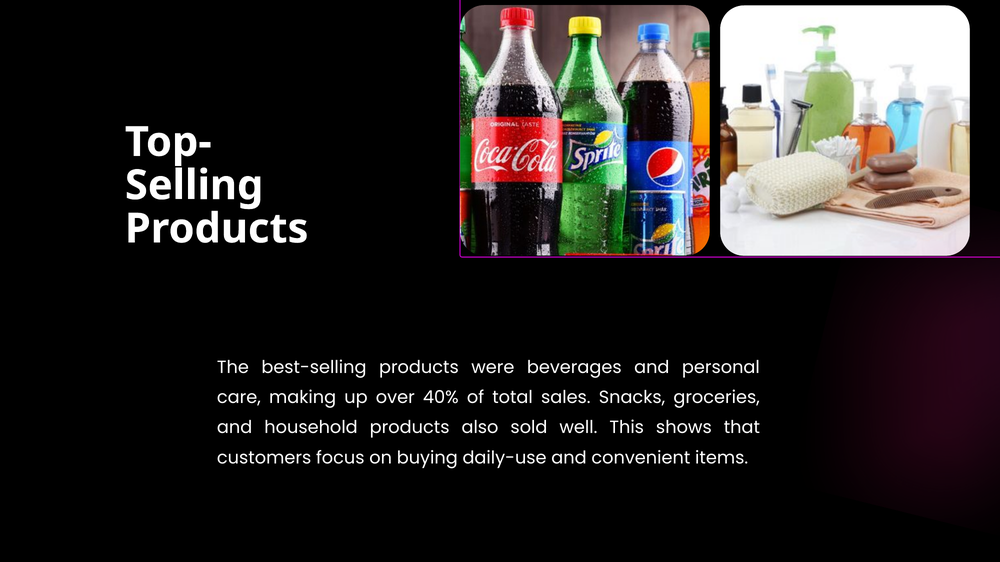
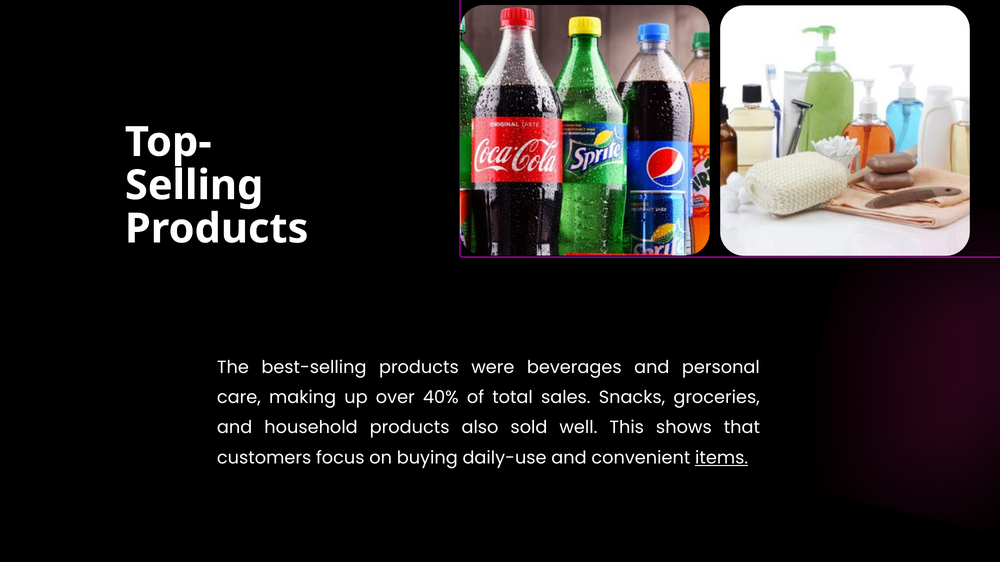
items underline: none -> present
